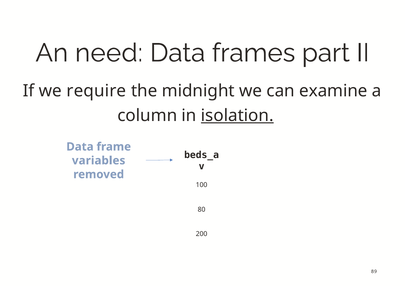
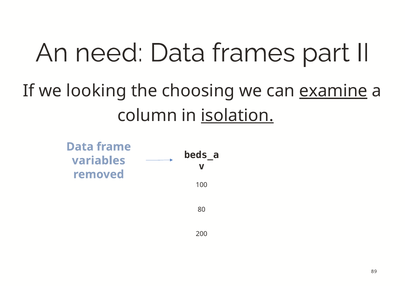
require: require -> looking
midnight: midnight -> choosing
examine underline: none -> present
